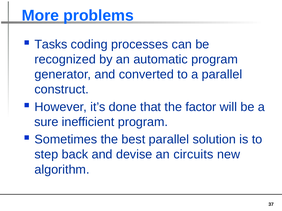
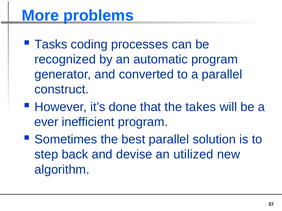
factor: factor -> takes
sure: sure -> ever
circuits: circuits -> utilized
